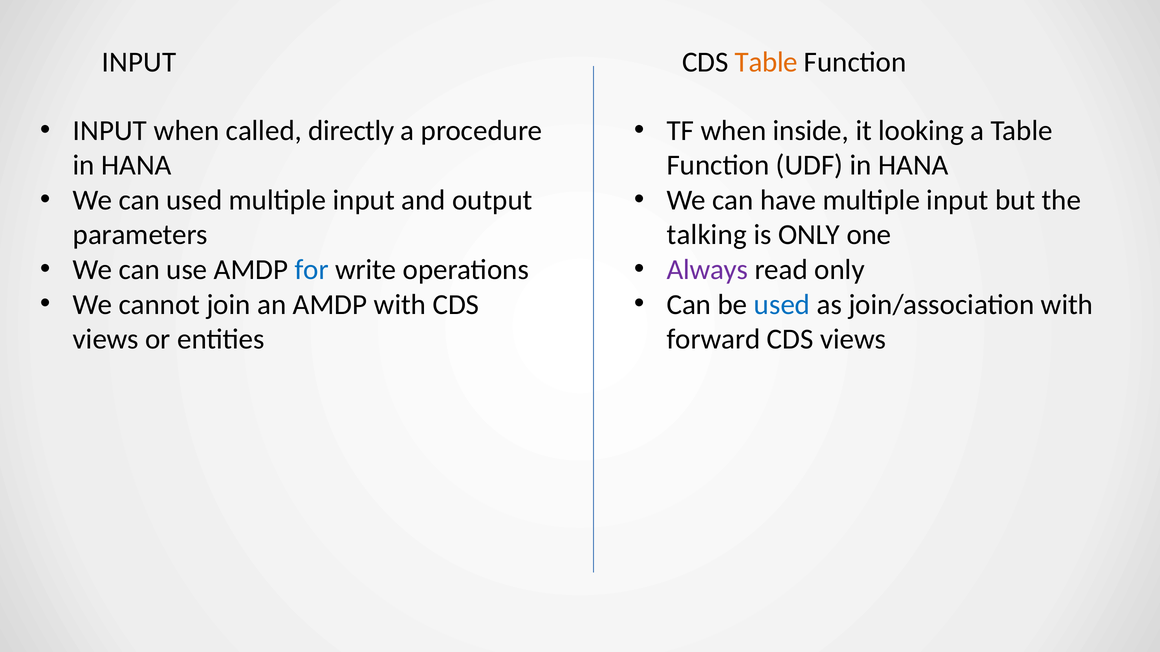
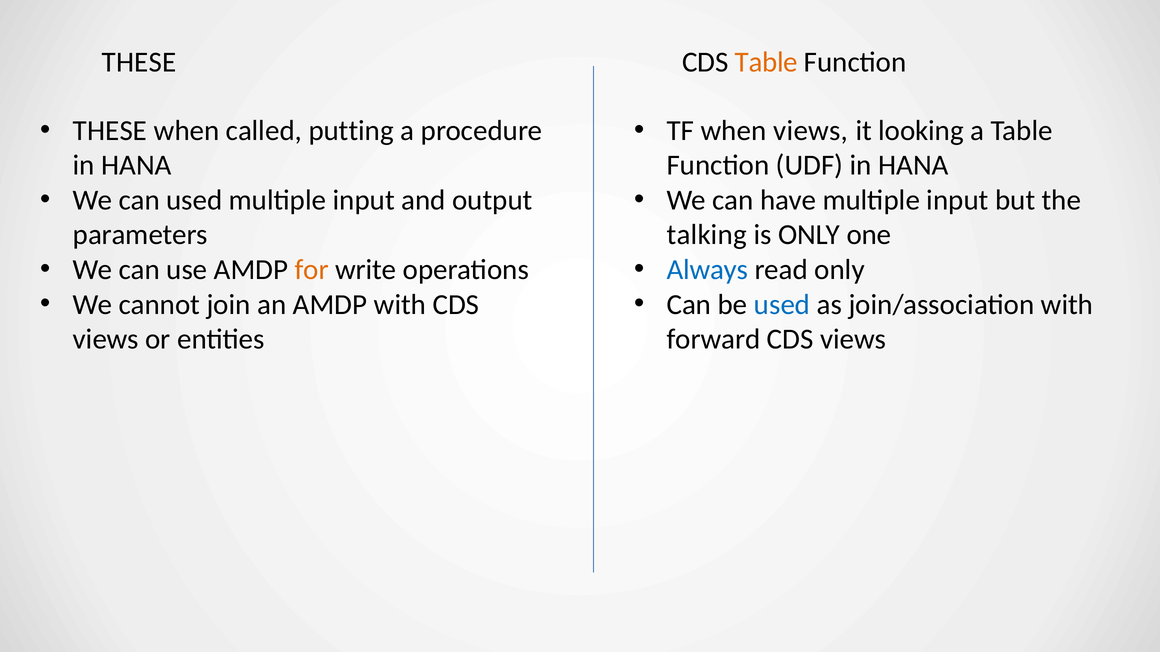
INPUT at (139, 62): INPUT -> THESE
INPUT at (110, 131): INPUT -> THESE
directly: directly -> putting
when inside: inside -> views
for colour: blue -> orange
Always colour: purple -> blue
